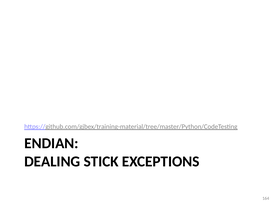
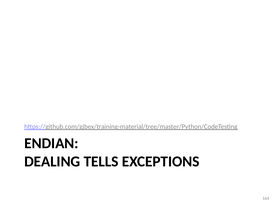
STICK: STICK -> TELLS
